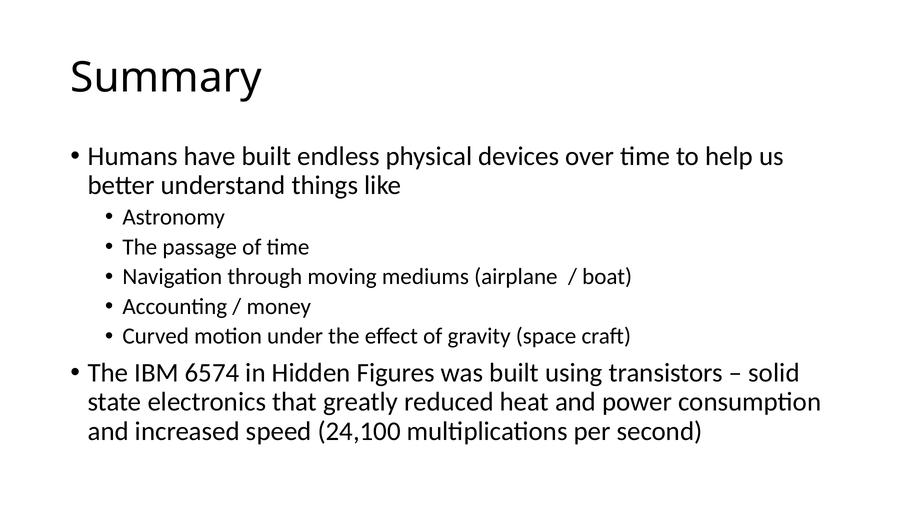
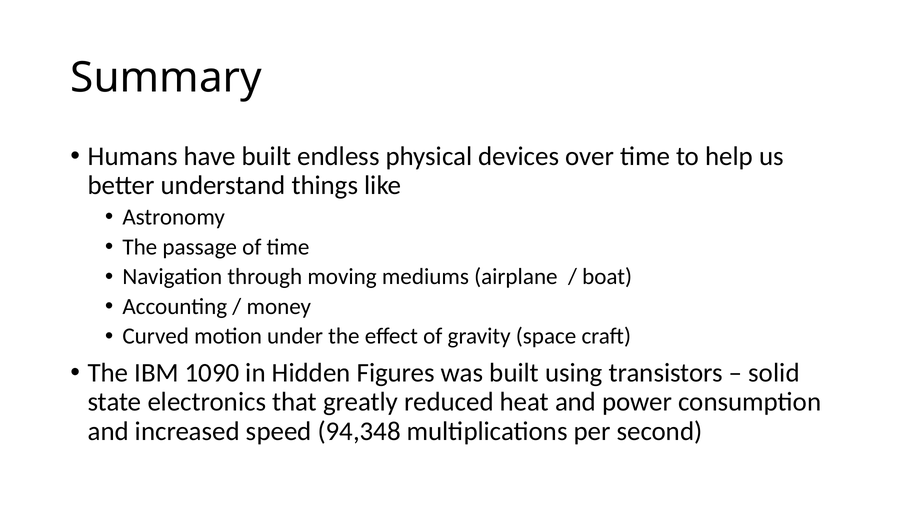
6574: 6574 -> 1090
24,100: 24,100 -> 94,348
